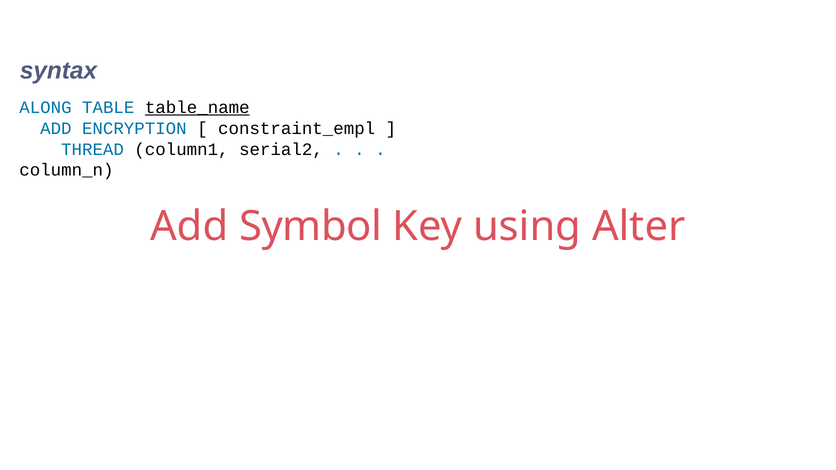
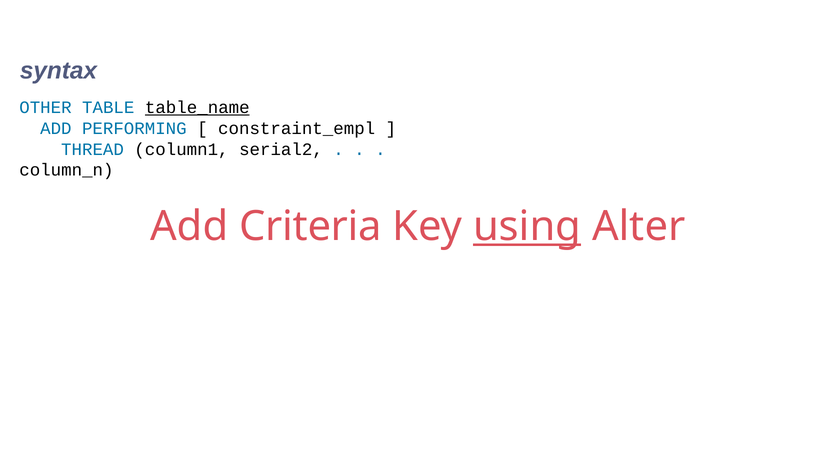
ALONG: ALONG -> OTHER
ENCRYPTION: ENCRYPTION -> PERFORMING
Symbol: Symbol -> Criteria
using underline: none -> present
